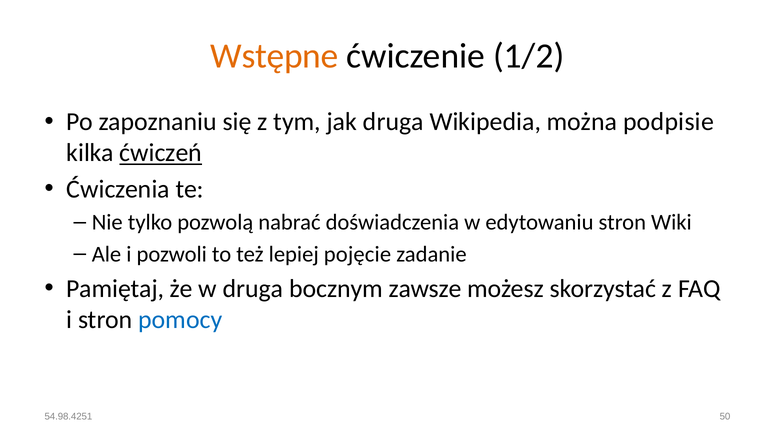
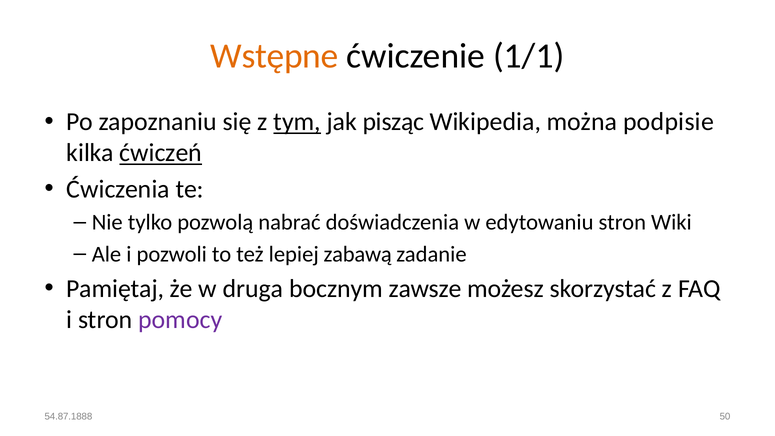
1/2: 1/2 -> 1/1
tym underline: none -> present
jak druga: druga -> pisząc
pojęcie: pojęcie -> zabawą
pomocy colour: blue -> purple
54.98.4251: 54.98.4251 -> 54.87.1888
